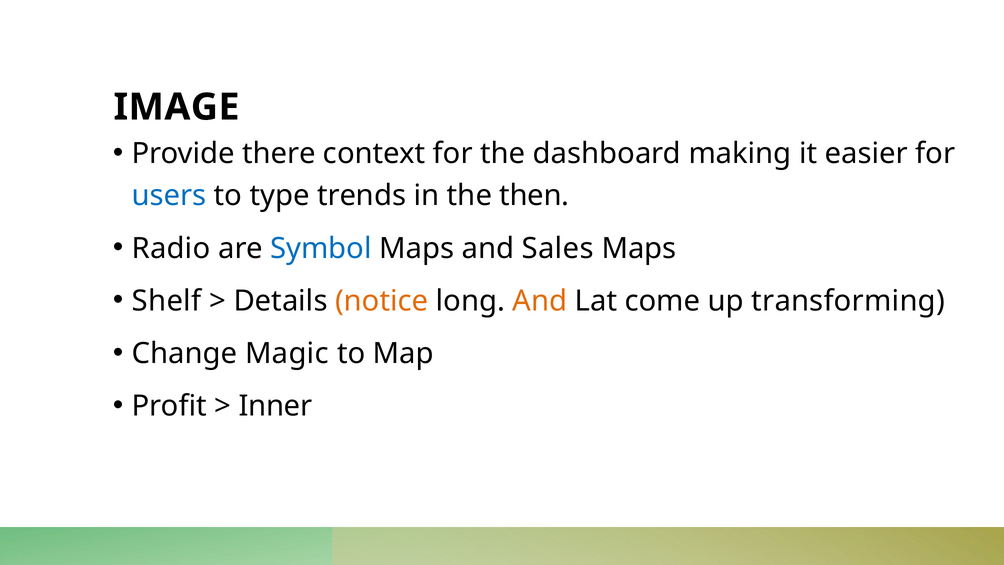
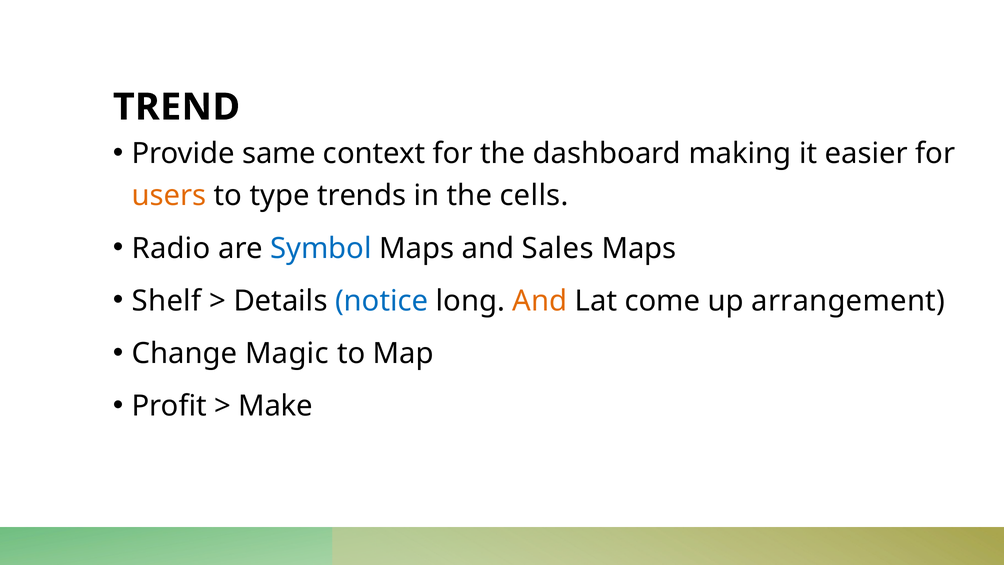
IMAGE: IMAGE -> TREND
there: there -> same
users colour: blue -> orange
then: then -> cells
notice colour: orange -> blue
transforming: transforming -> arrangement
Inner: Inner -> Make
